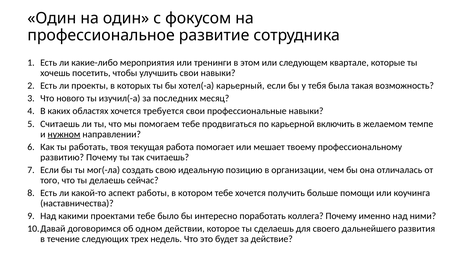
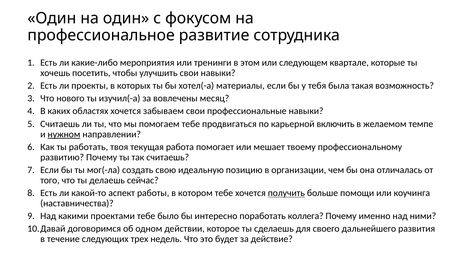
карьерный: карьерный -> материалы
последних: последних -> вовлечены
требуется: требуется -> забываем
получить underline: none -> present
